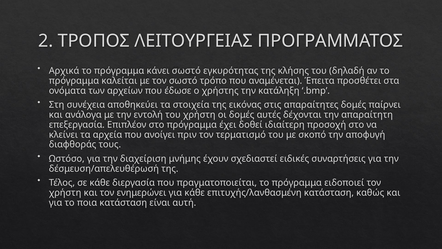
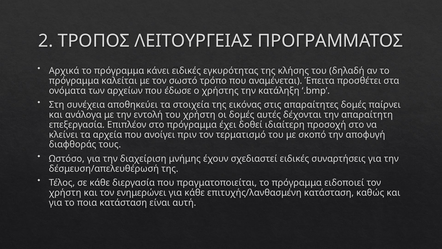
κάνει σωστό: σωστό -> ειδικές
